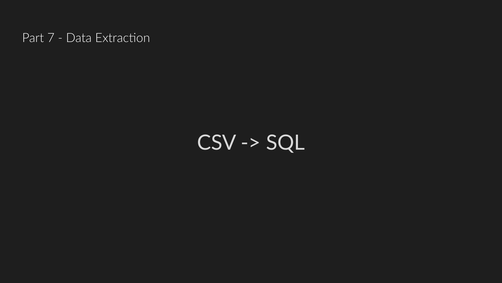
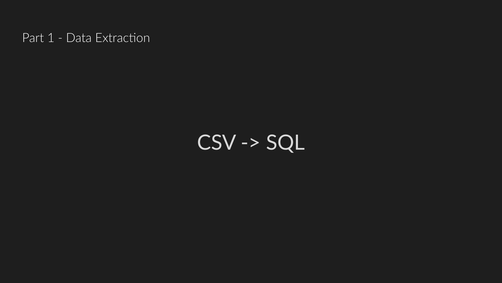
7: 7 -> 1
